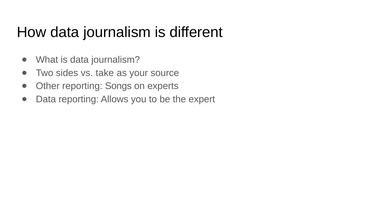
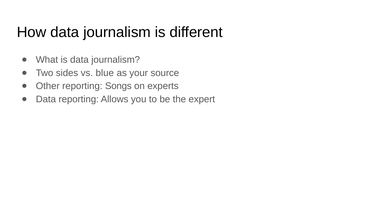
take: take -> blue
